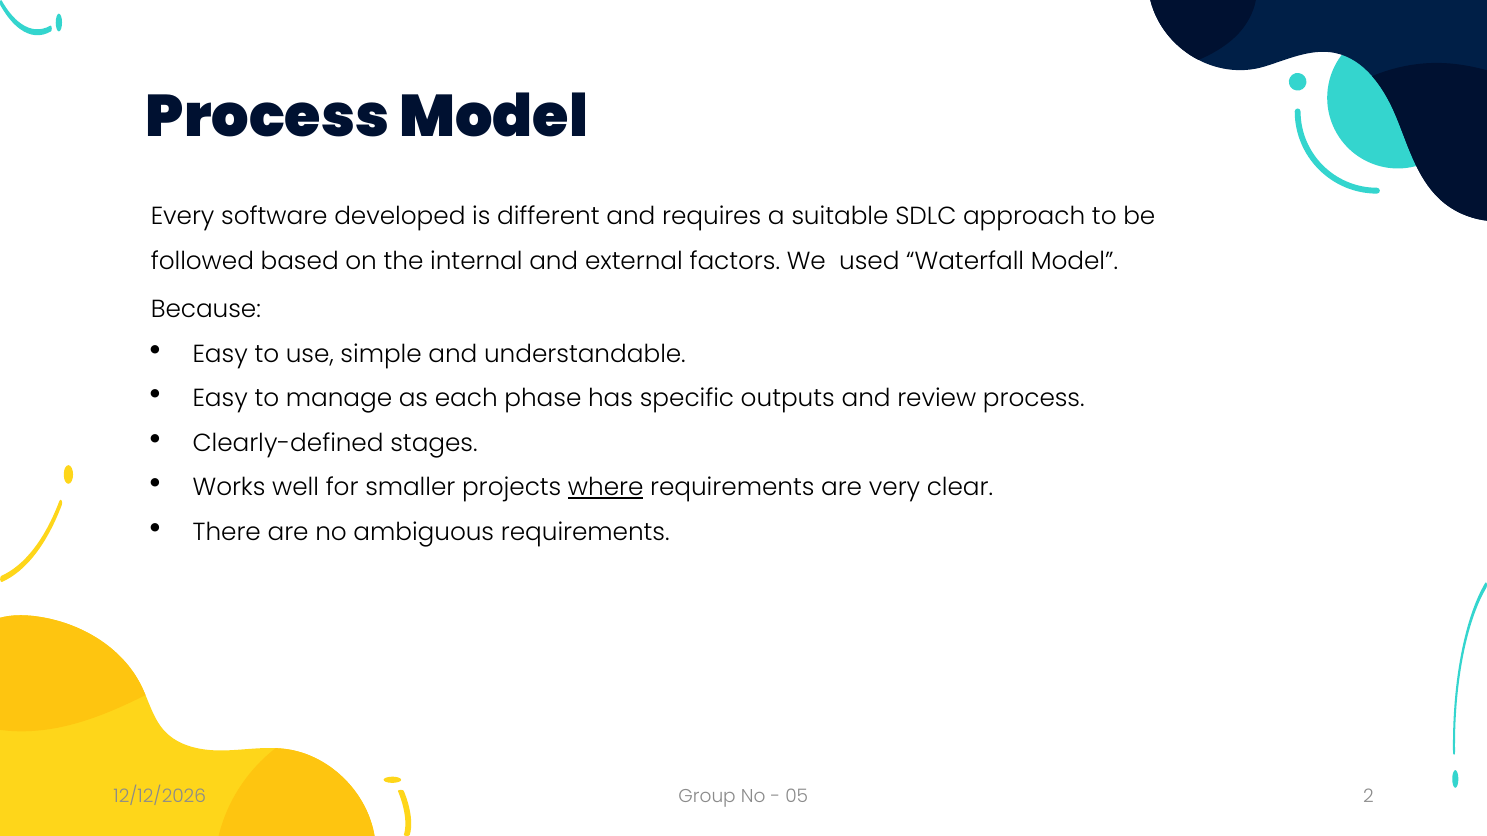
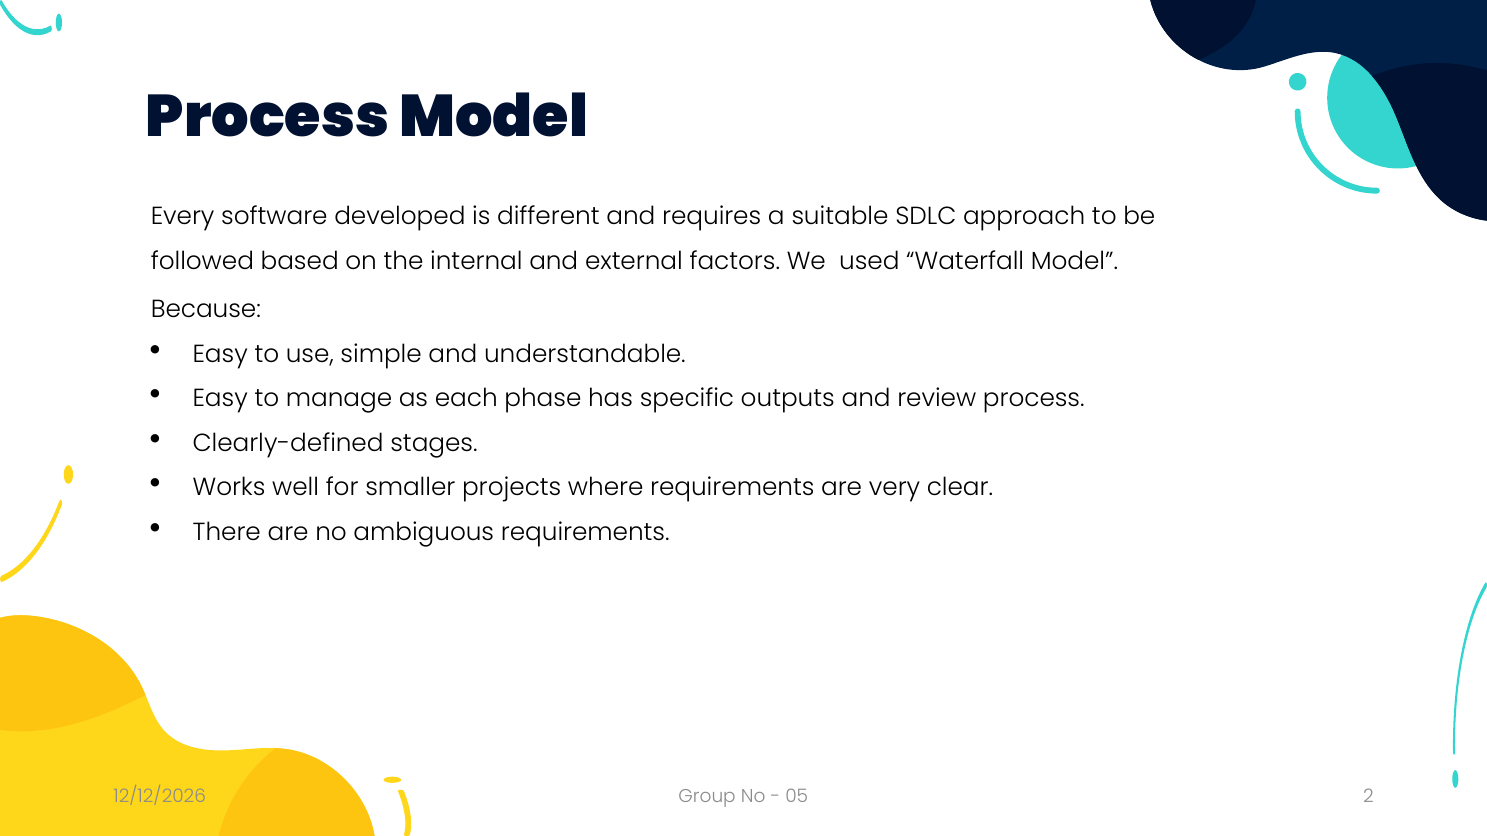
where underline: present -> none
